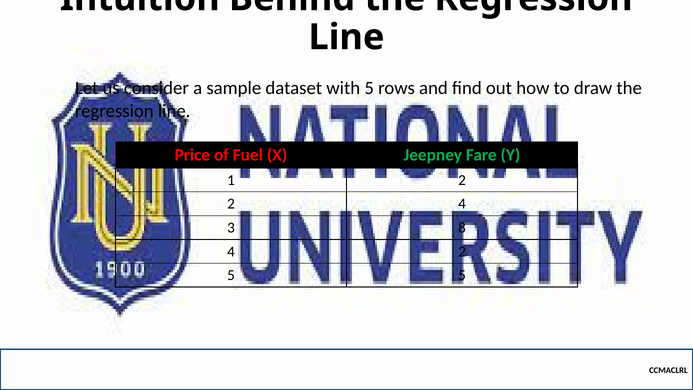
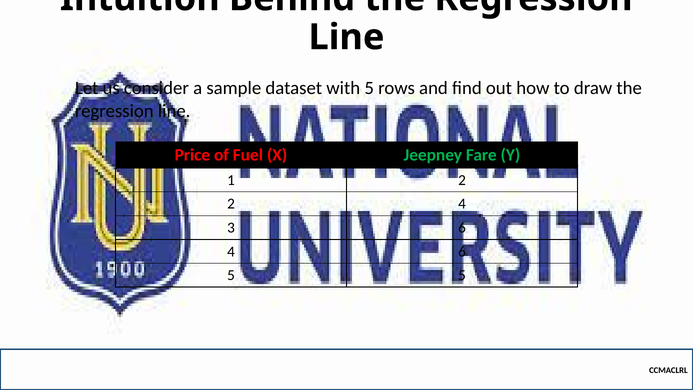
3 8: 8 -> 6
4 2: 2 -> 6
